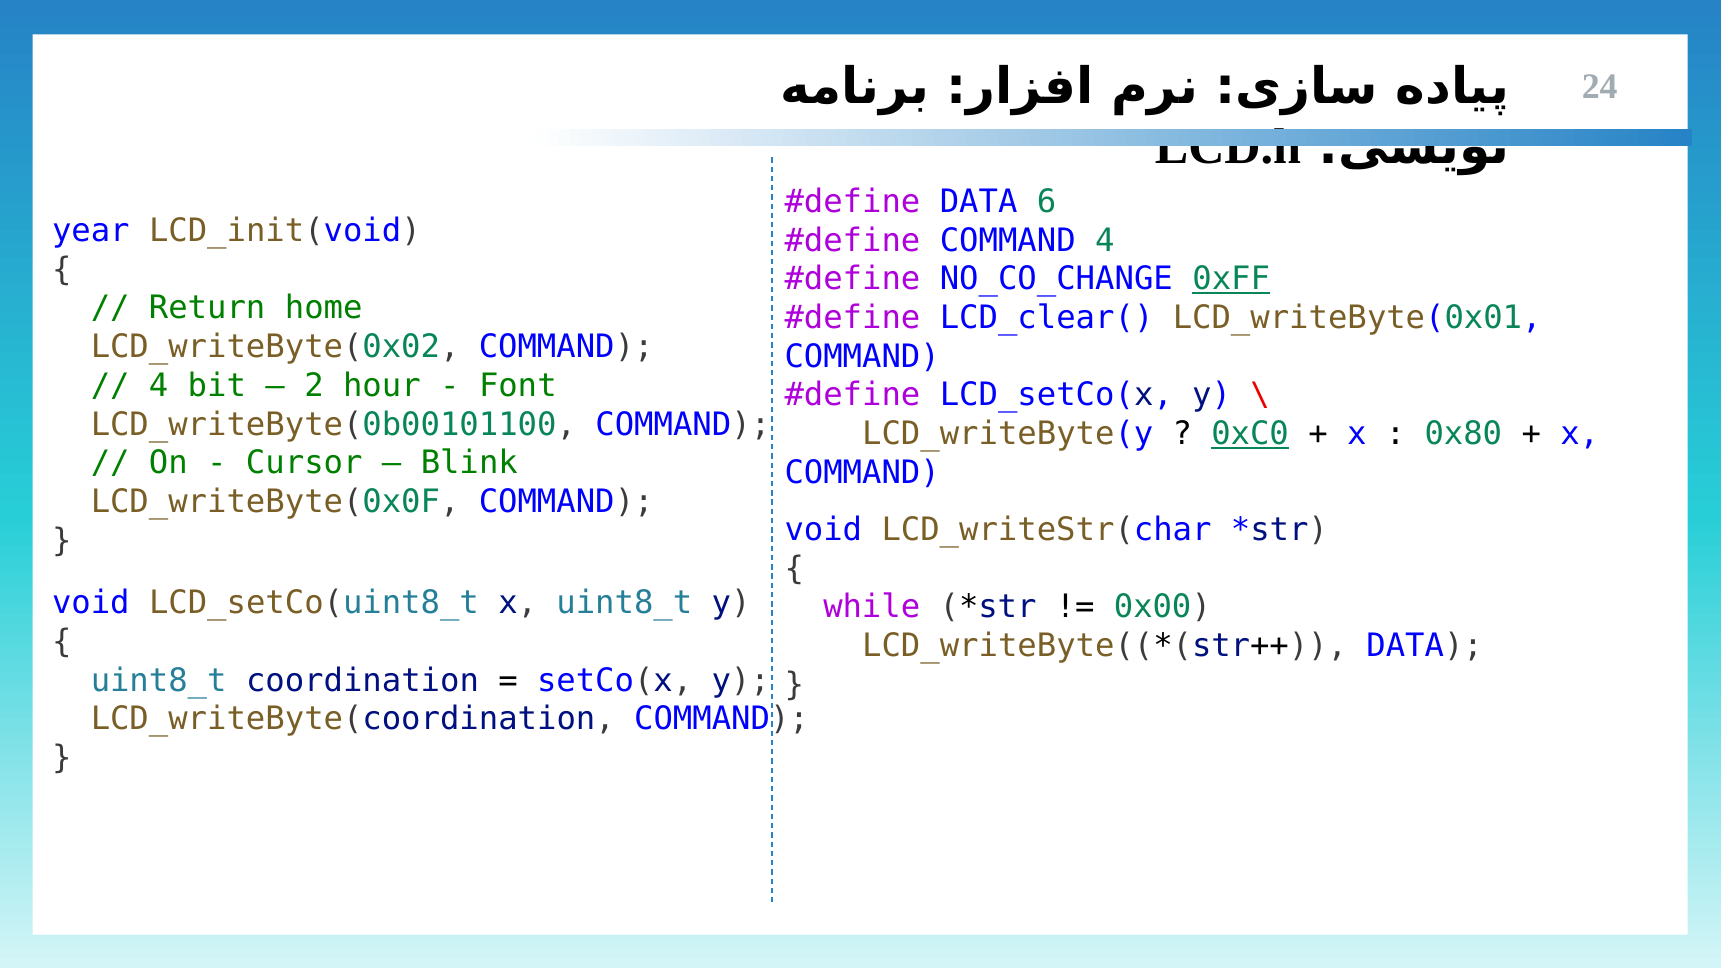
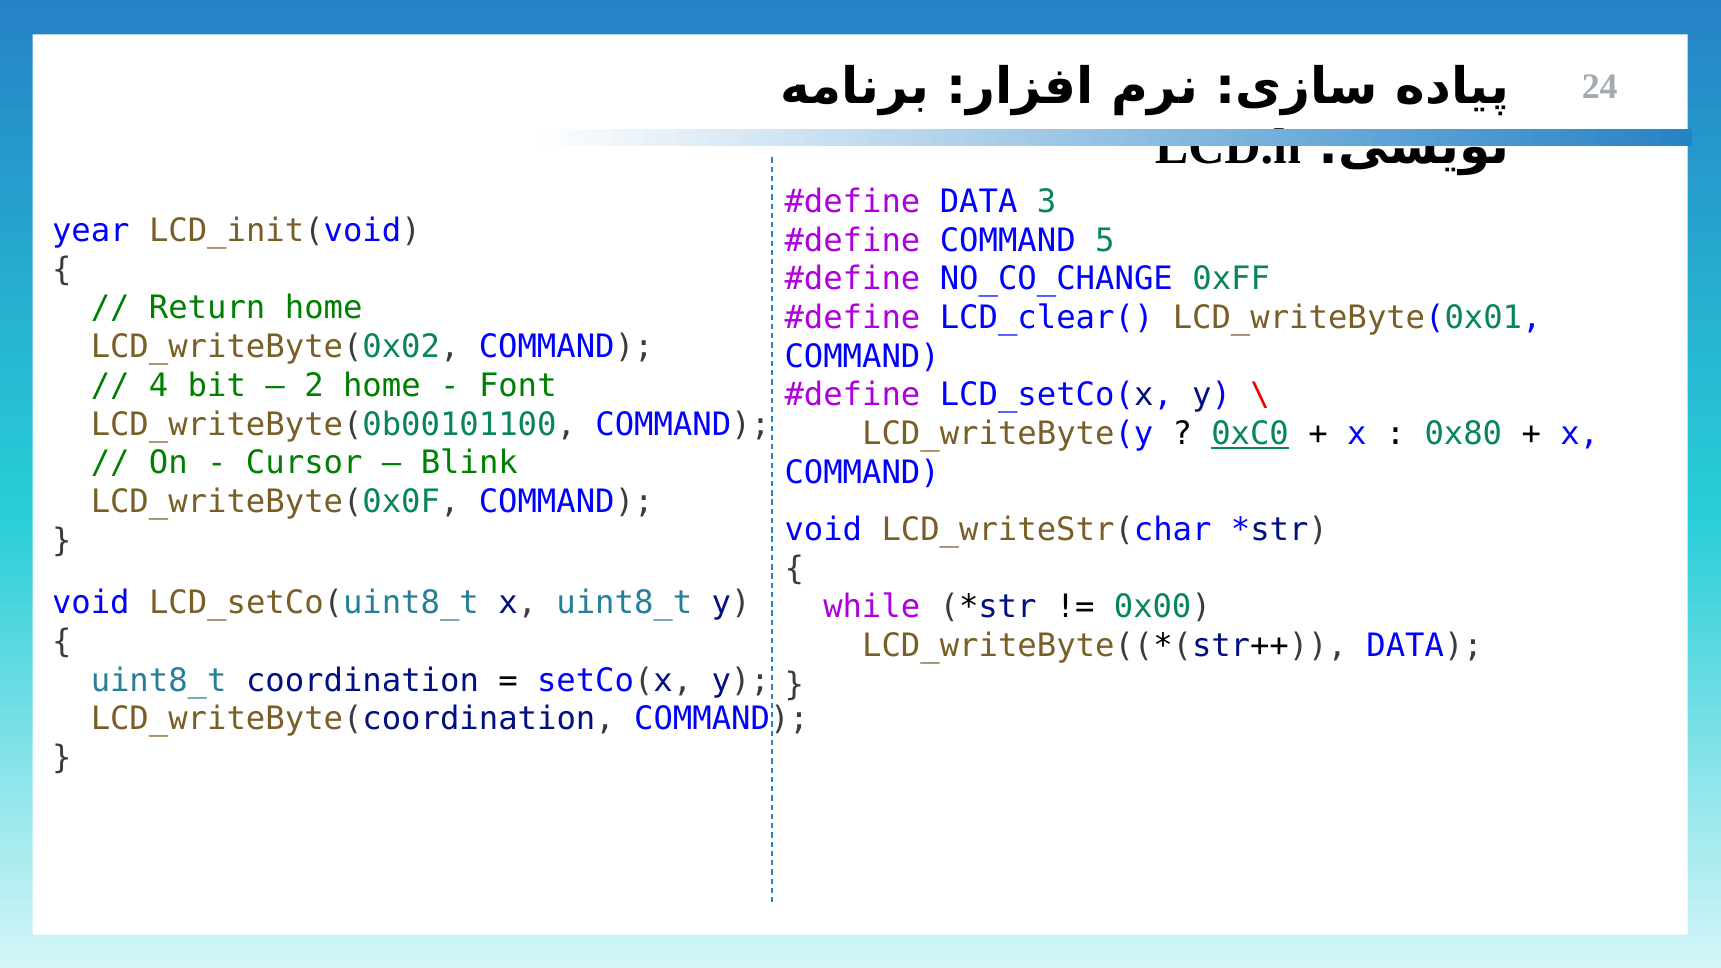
6: 6 -> 3
COMMAND 4: 4 -> 5
0xFF underline: present -> none
2 hour: hour -> home
